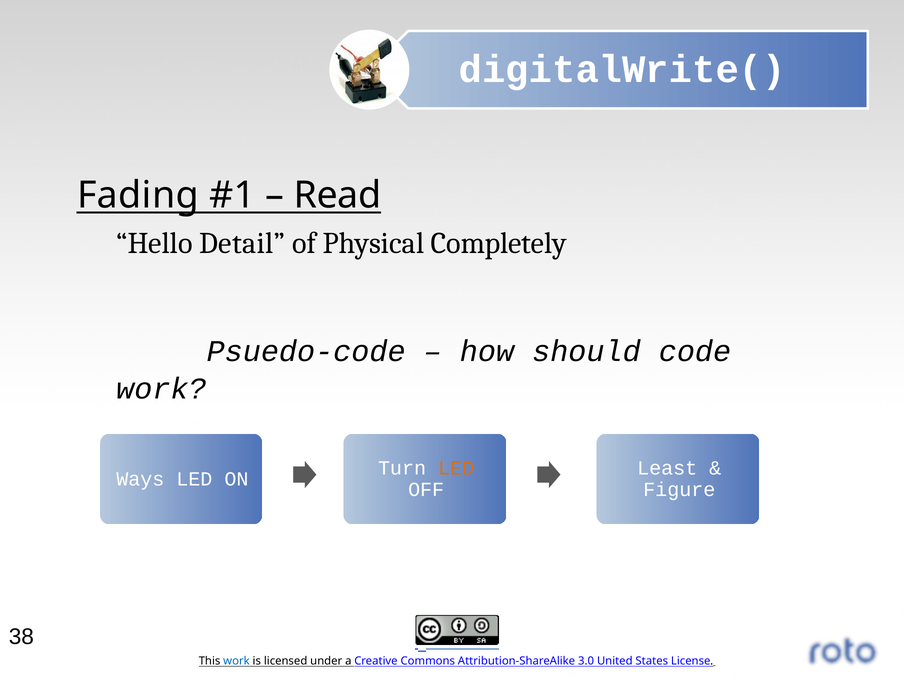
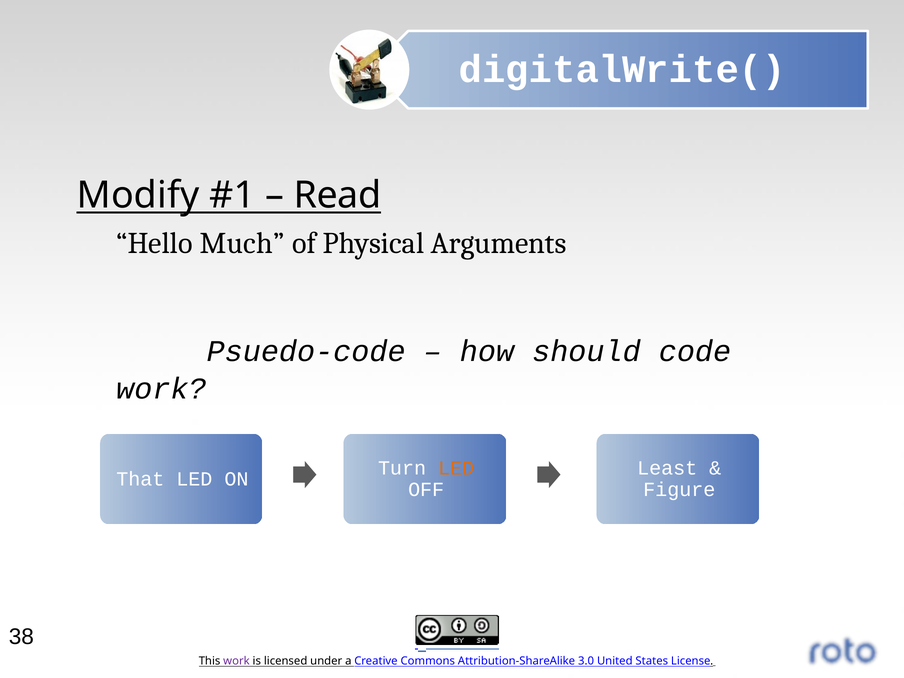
Fading: Fading -> Modify
Detail: Detail -> Much
Completely: Completely -> Arguments
Ways: Ways -> That
work at (236, 661) colour: blue -> purple
